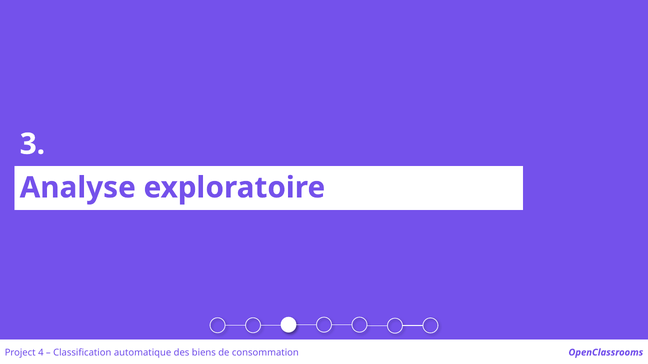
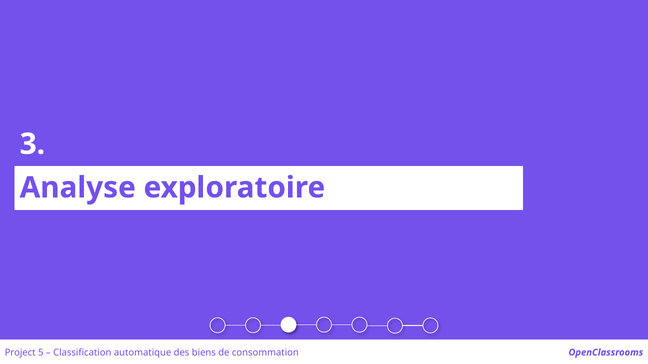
4: 4 -> 5
